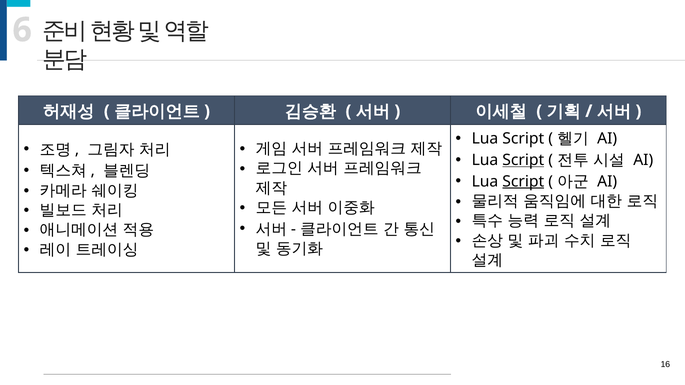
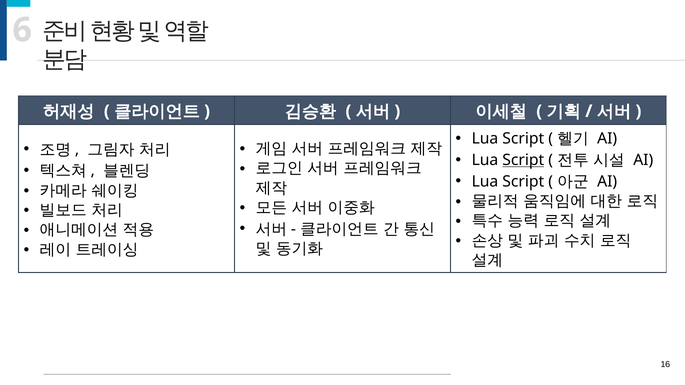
Script at (523, 182) underline: present -> none
